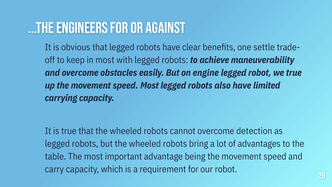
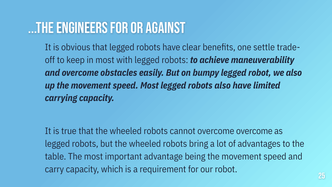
engine: engine -> bumpy
we true: true -> also
overcome detection: detection -> overcome
